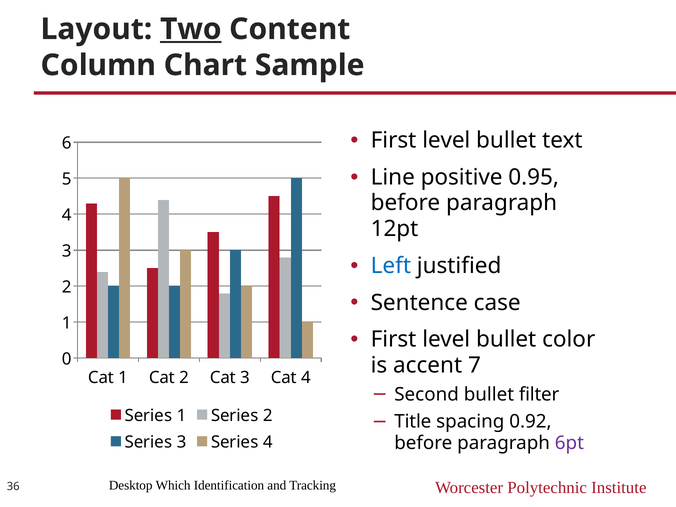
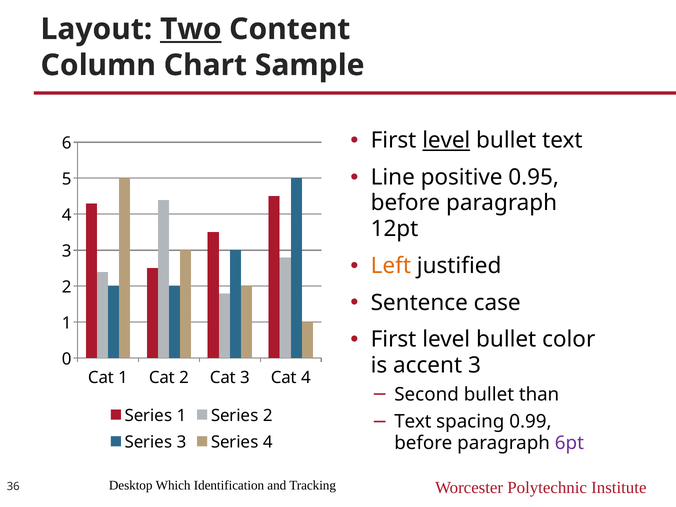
level at (446, 140) underline: none -> present
Left colour: blue -> orange
accent 7: 7 -> 3
filter: filter -> than
Title at (413, 421): Title -> Text
0.92: 0.92 -> 0.99
